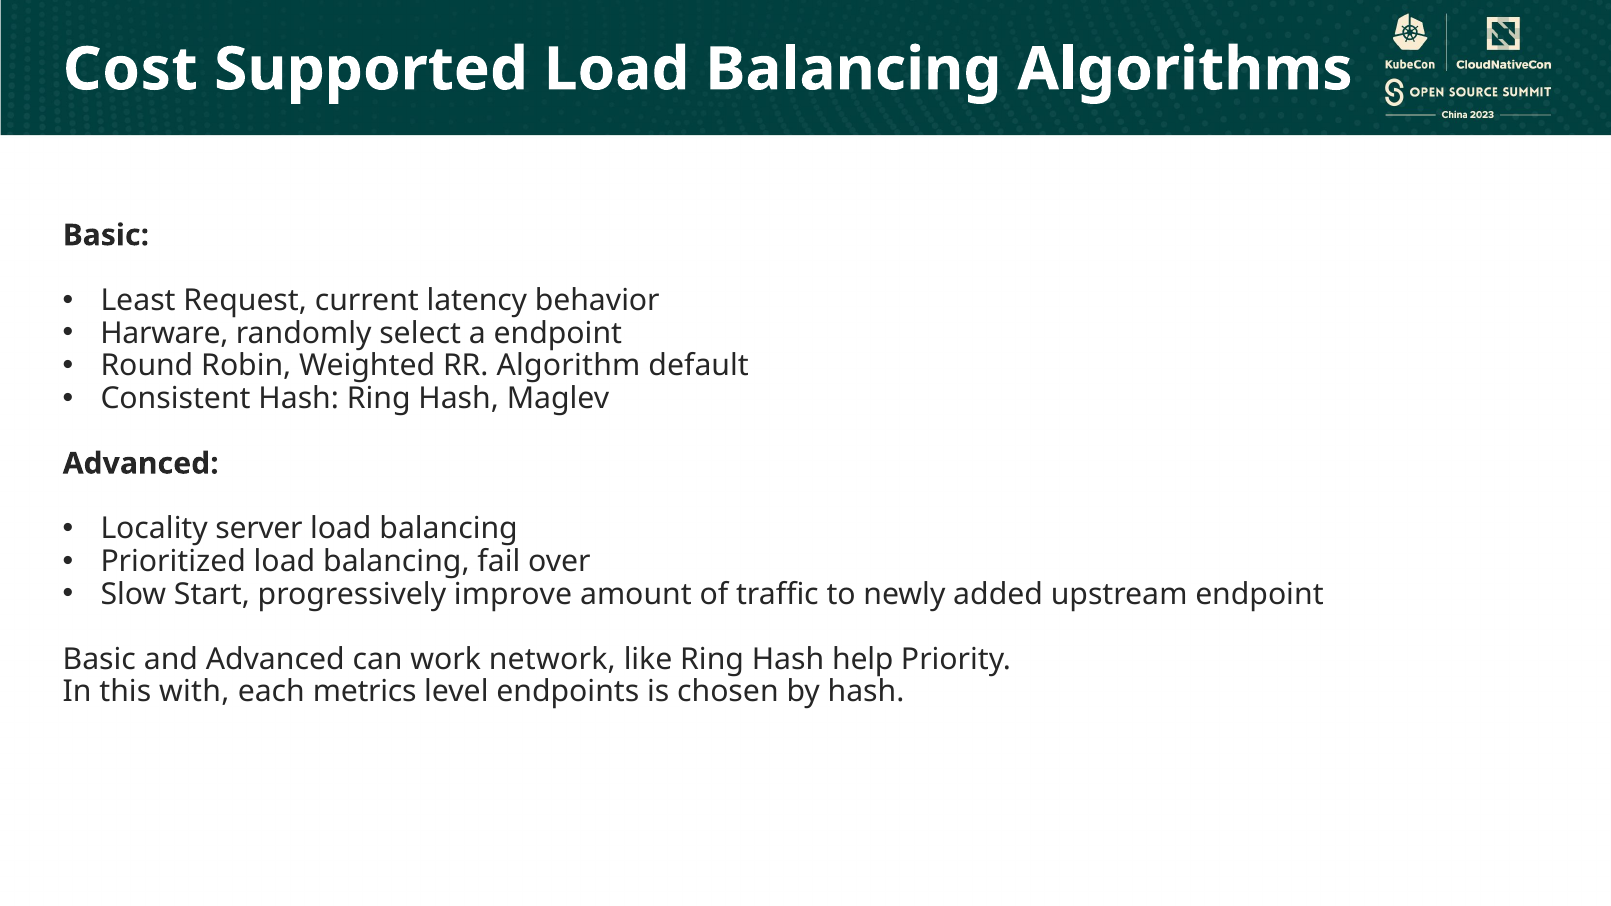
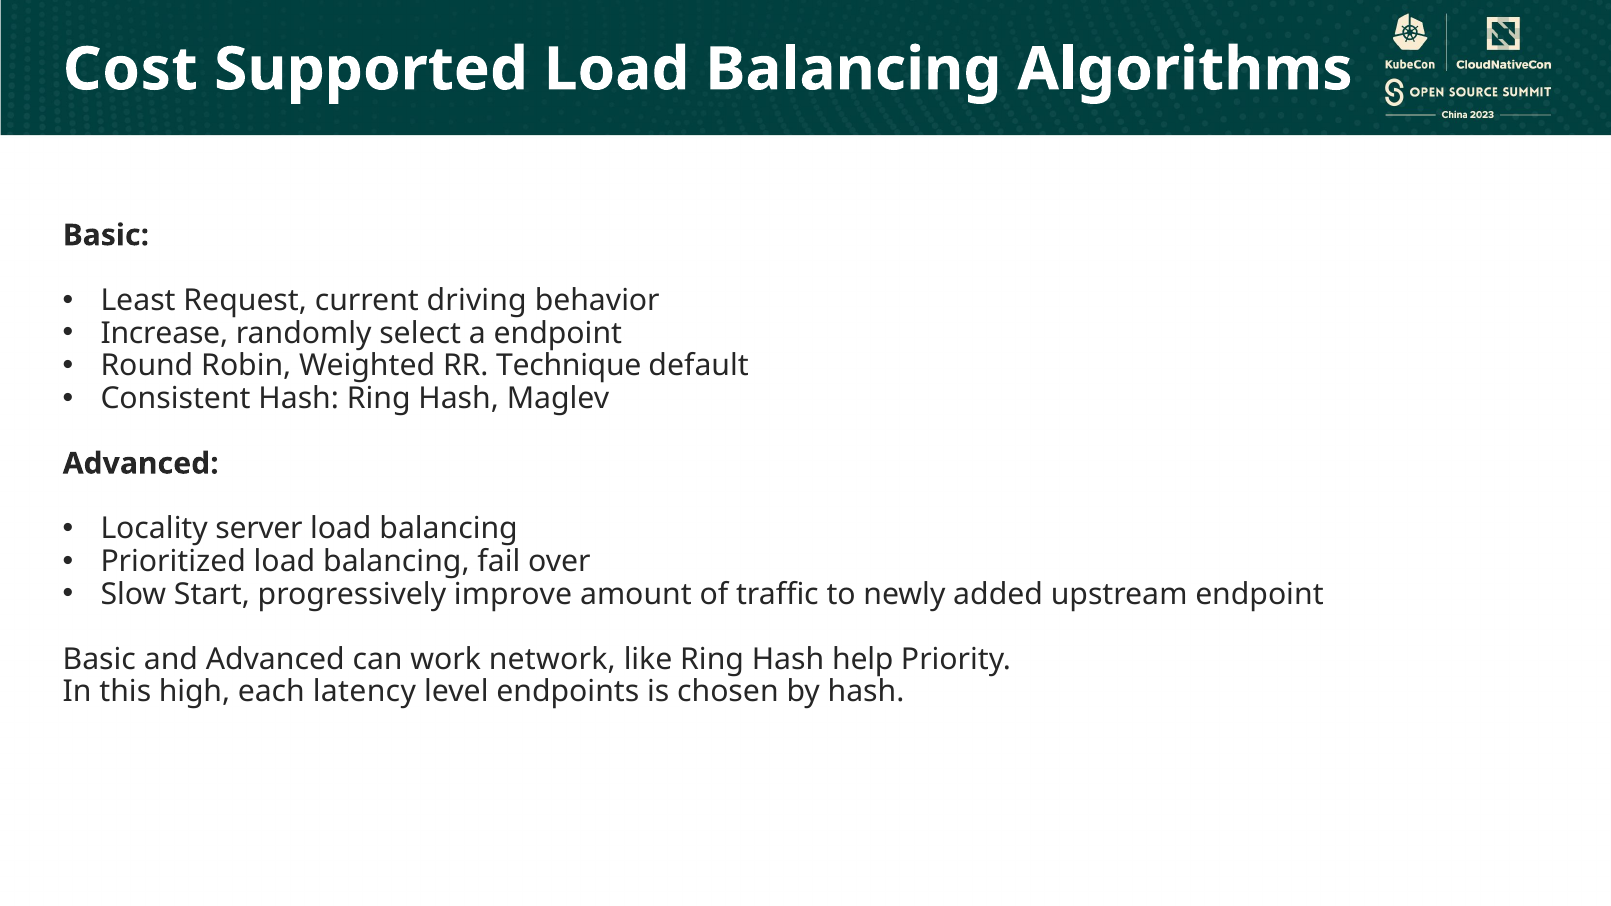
latency: latency -> driving
Harware: Harware -> Increase
Algorithm: Algorithm -> Technique
with: with -> high
metrics: metrics -> latency
